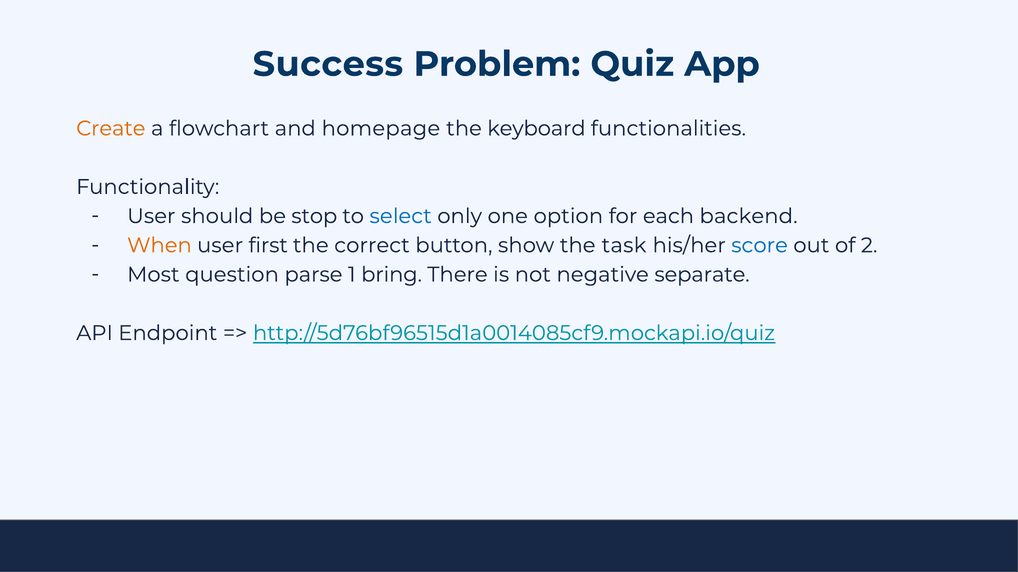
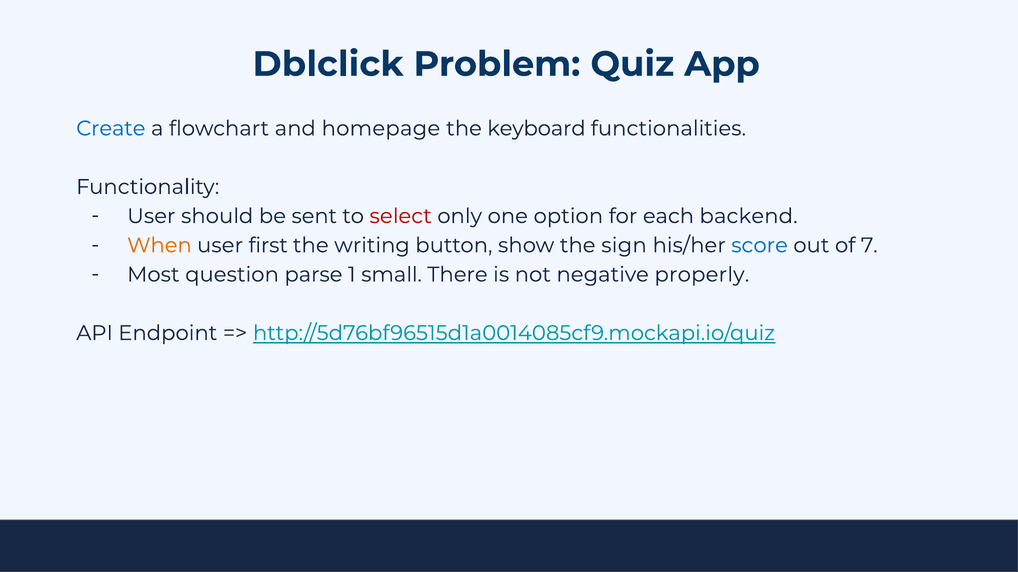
Success: Success -> Dblclick
Create colour: orange -> blue
stop: stop -> sent
select colour: blue -> red
correct: correct -> writing
task: task -> sign
2: 2 -> 7
bring: bring -> small
separate: separate -> properly
